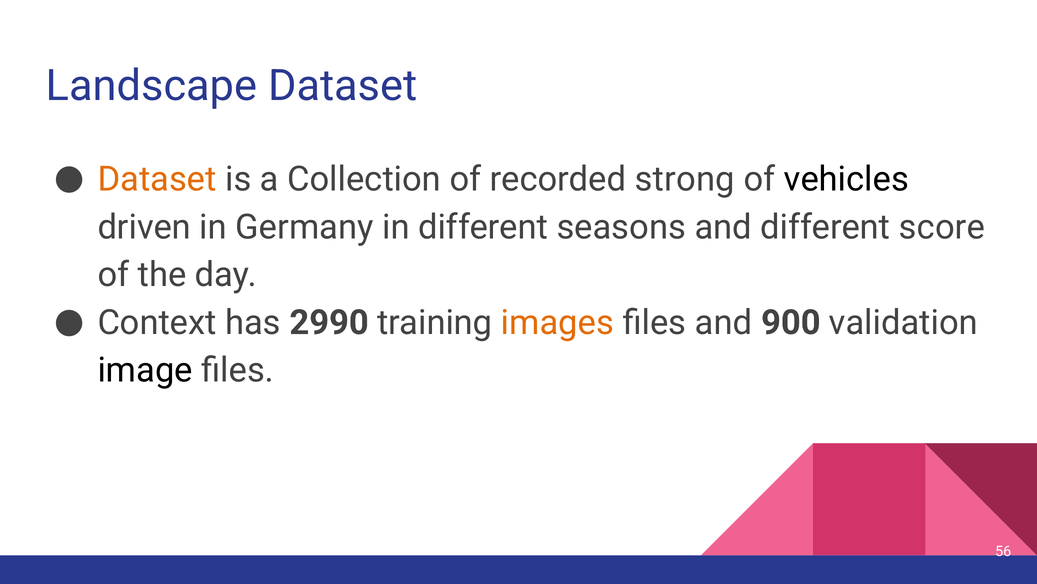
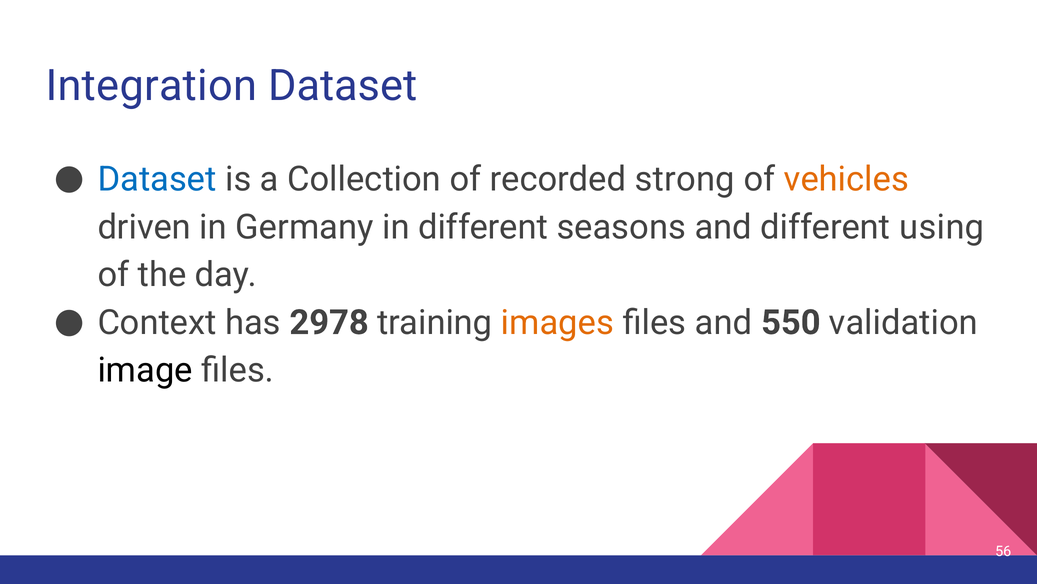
Landscape: Landscape -> Integration
Dataset at (157, 179) colour: orange -> blue
vehicles colour: black -> orange
score: score -> using
2990: 2990 -> 2978
900: 900 -> 550
